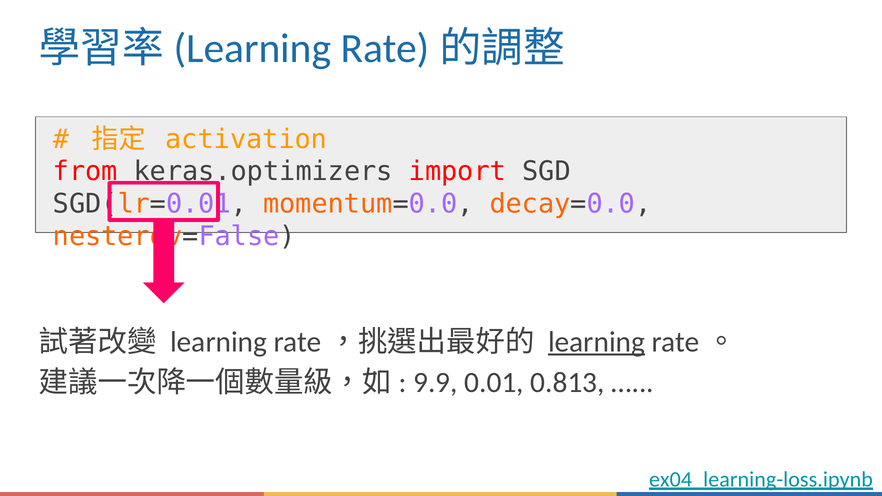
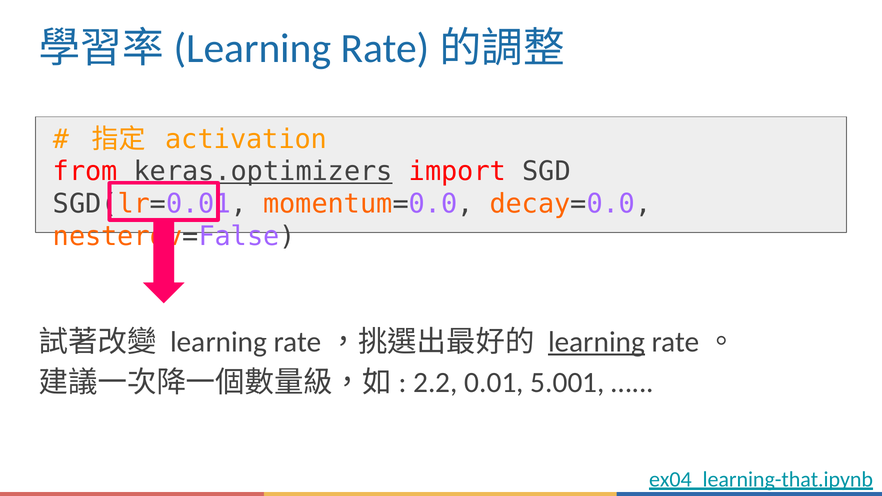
keras.optimizers underline: none -> present
9.9: 9.9 -> 2.2
0.813: 0.813 -> 5.001
ex04_learning-loss.ipynb: ex04_learning-loss.ipynb -> ex04_learning-that.ipynb
